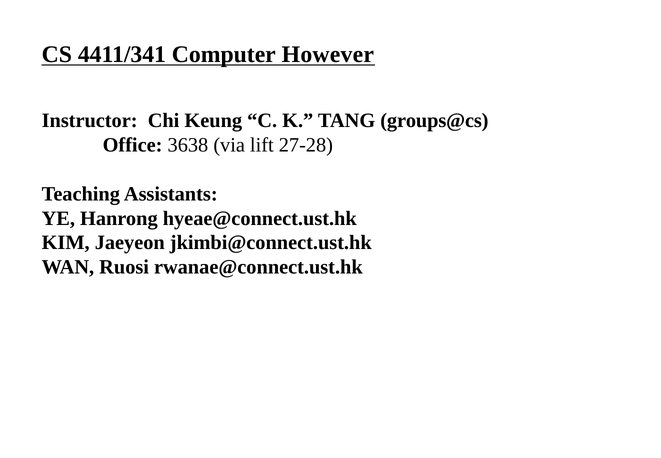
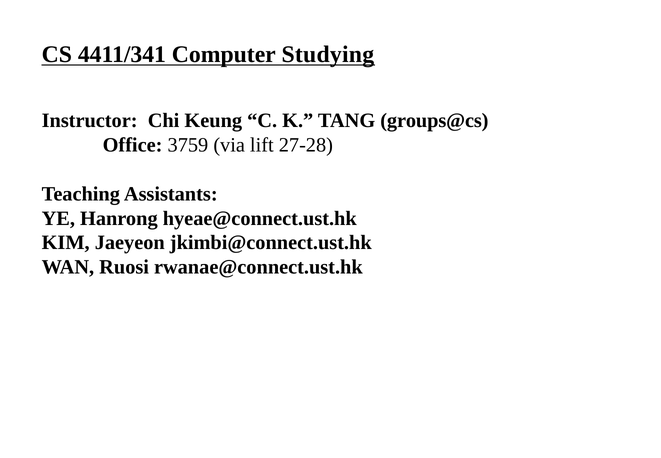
However: However -> Studying
3638: 3638 -> 3759
